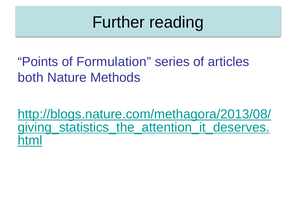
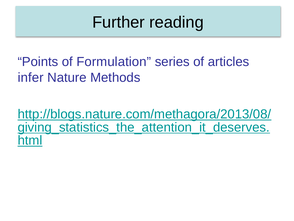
both: both -> infer
